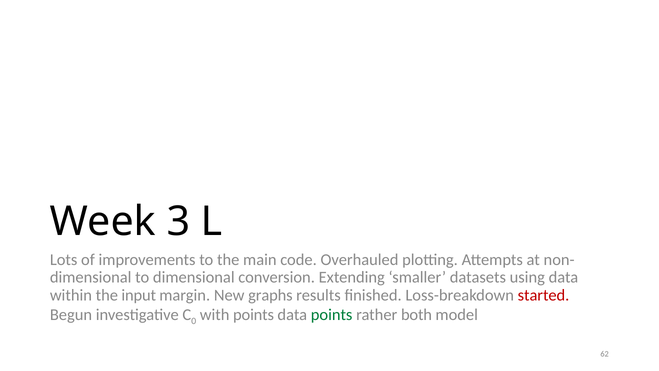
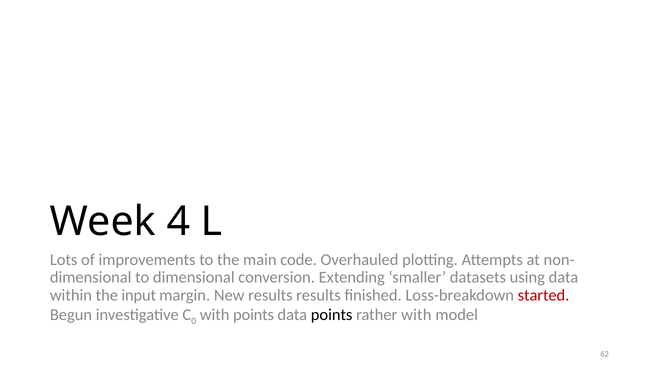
3: 3 -> 4
New graphs: graphs -> results
points at (332, 315) colour: green -> black
rather both: both -> with
